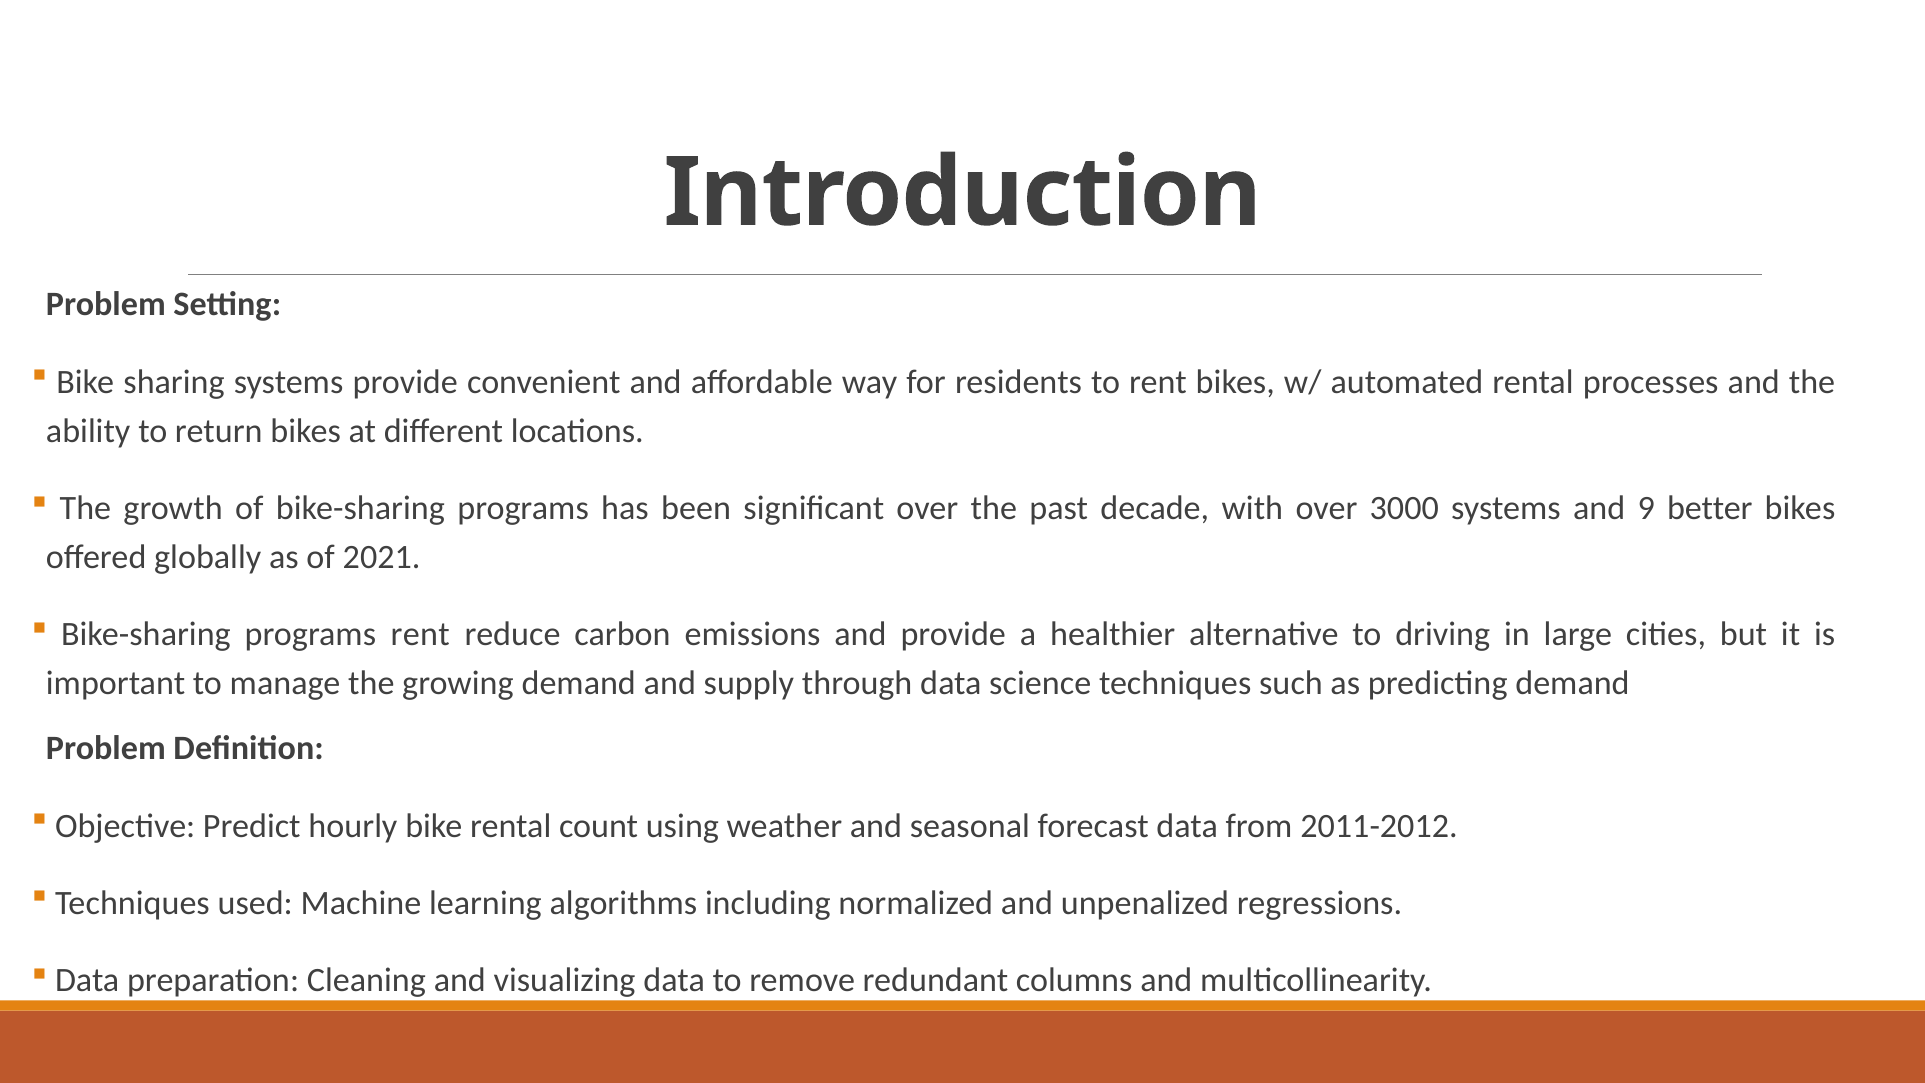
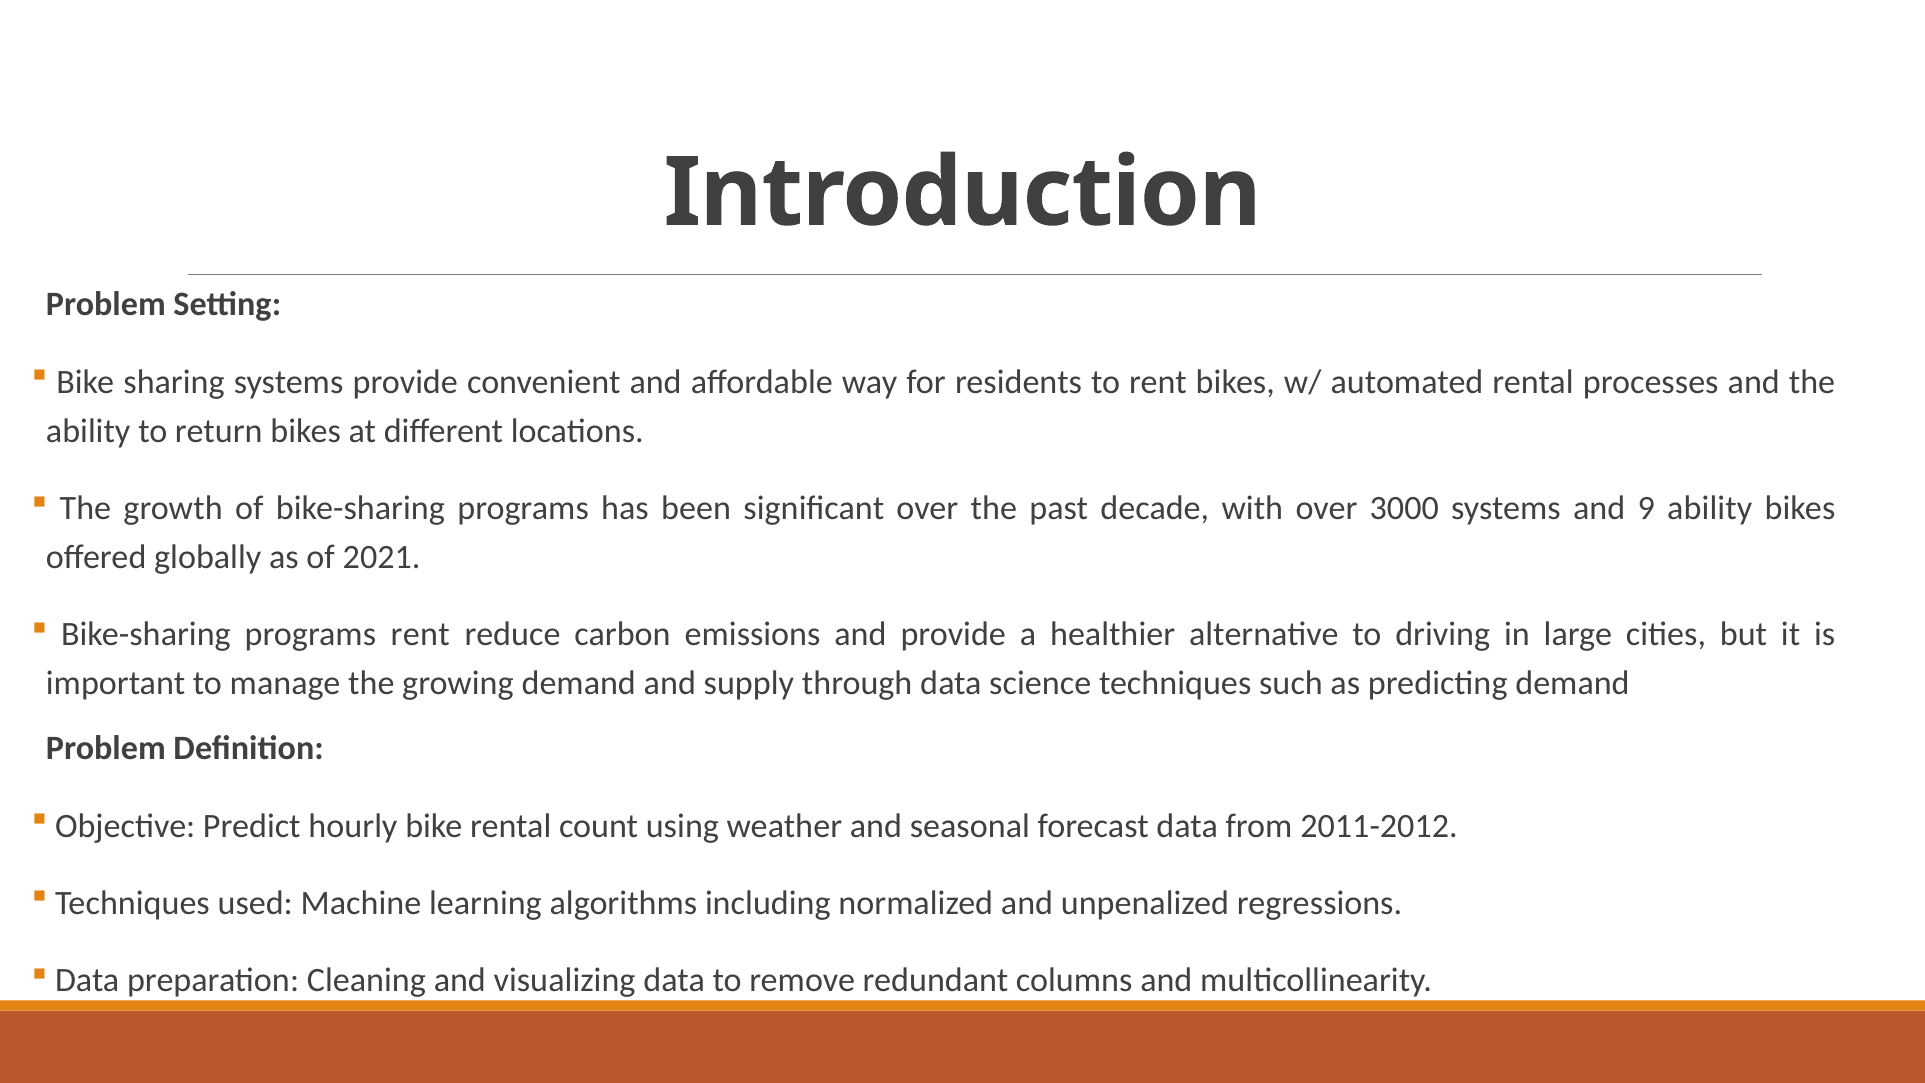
9 better: better -> ability
